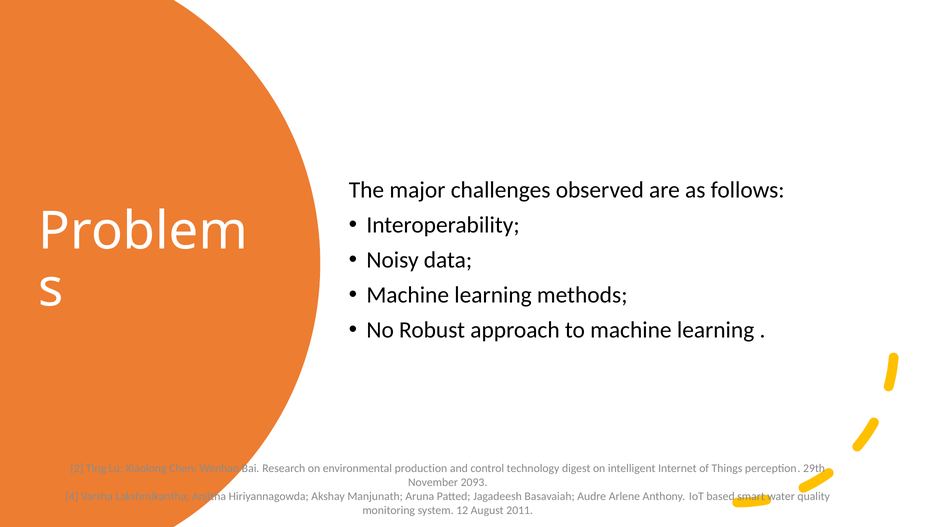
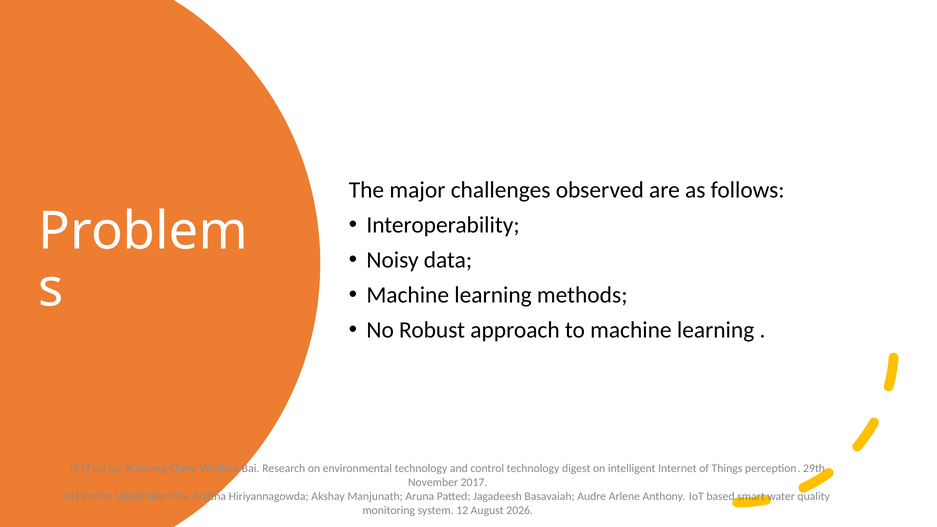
environmental production: production -> technology
2093: 2093 -> 2017
2011: 2011 -> 2026
